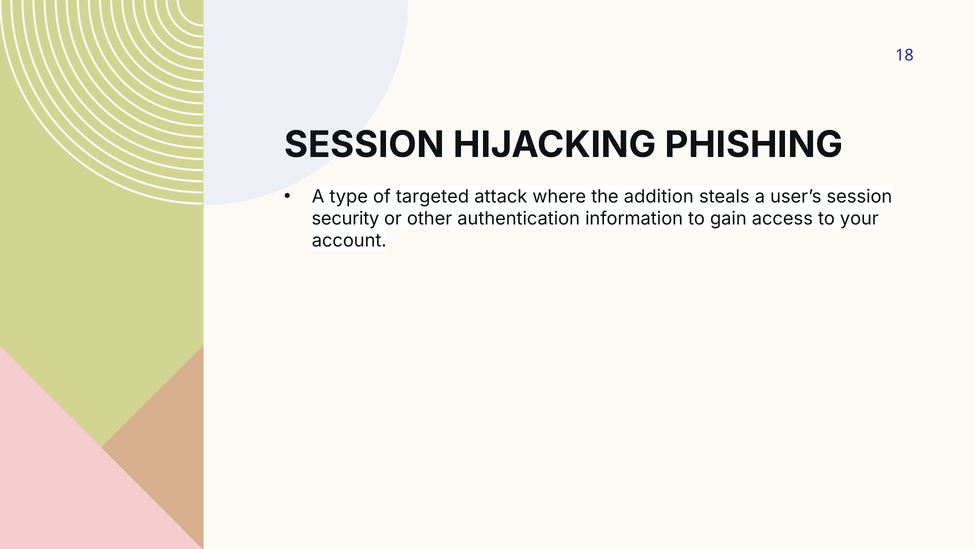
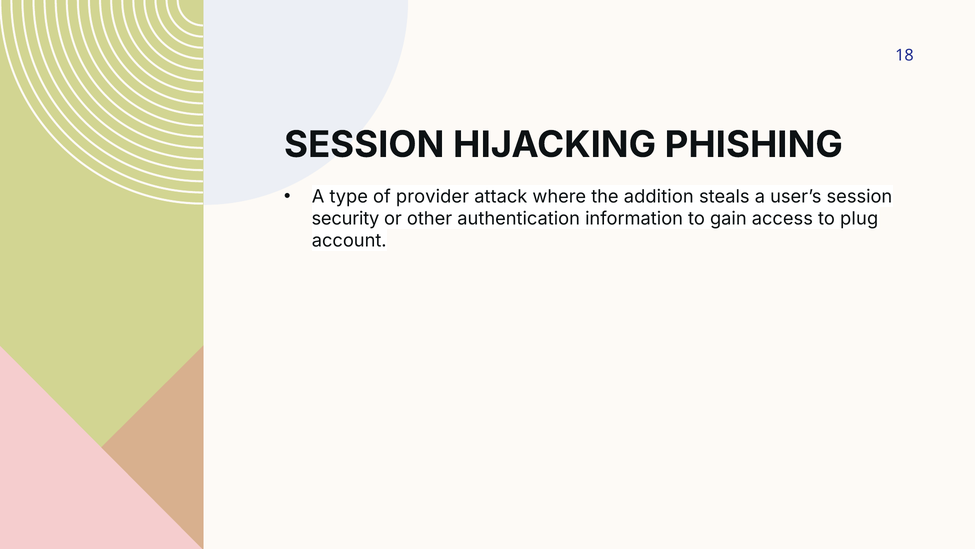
targeted: targeted -> provider
your: your -> plug
